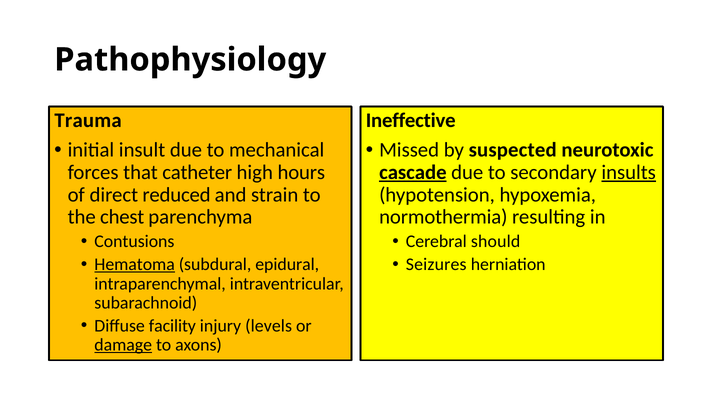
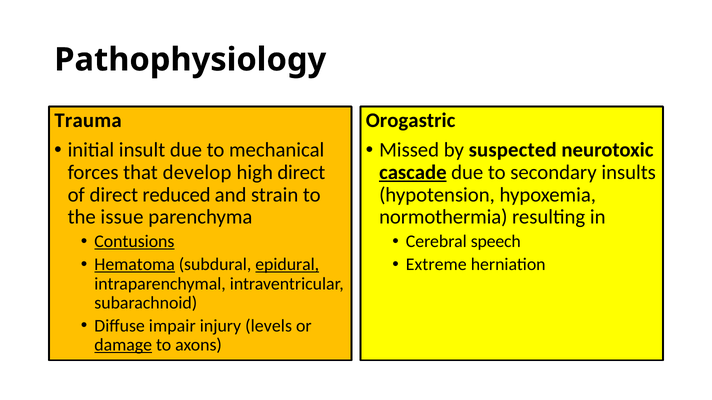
Ineffective: Ineffective -> Orogastric
catheter: catheter -> develop
high hours: hours -> direct
insults underline: present -> none
chest: chest -> issue
Contusions underline: none -> present
should: should -> speech
epidural underline: none -> present
Seizures: Seizures -> Extreme
facility: facility -> impair
